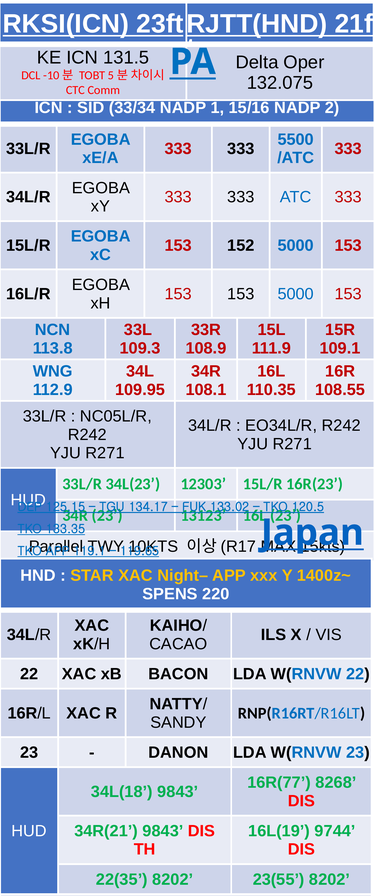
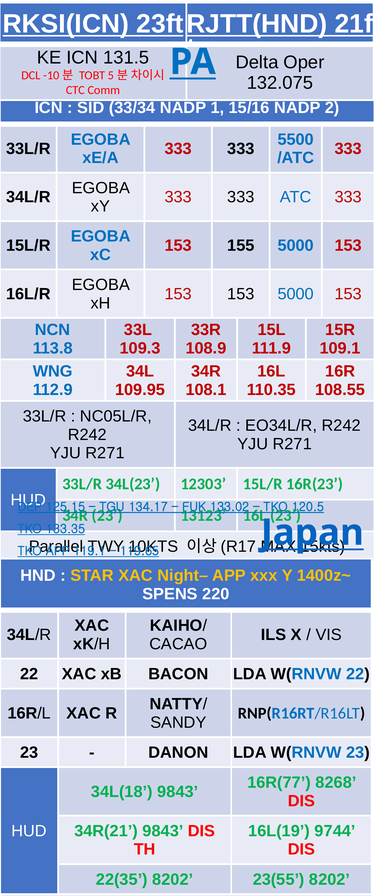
152: 152 -> 155
